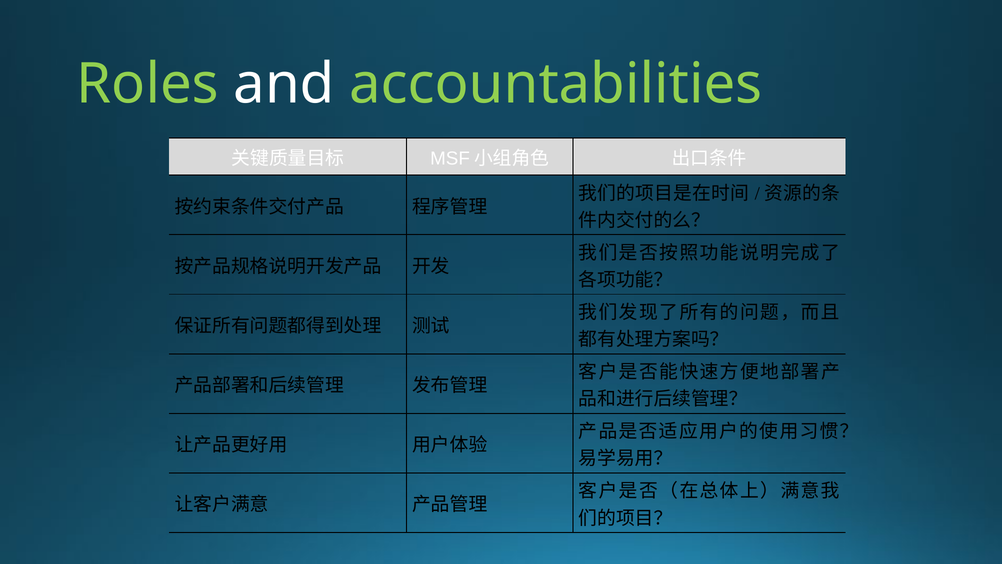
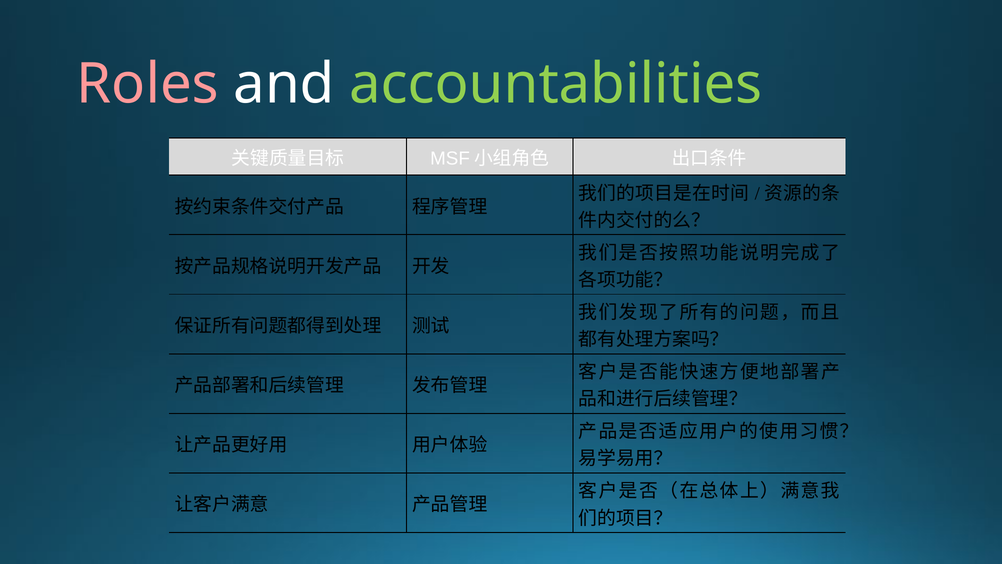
Roles colour: light green -> pink
